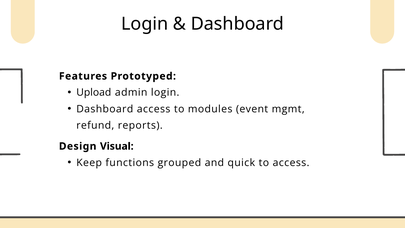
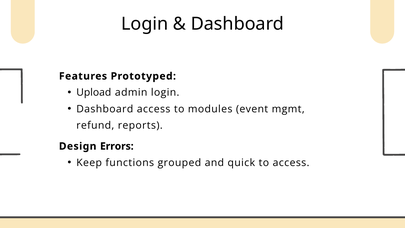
Visual: Visual -> Errors
